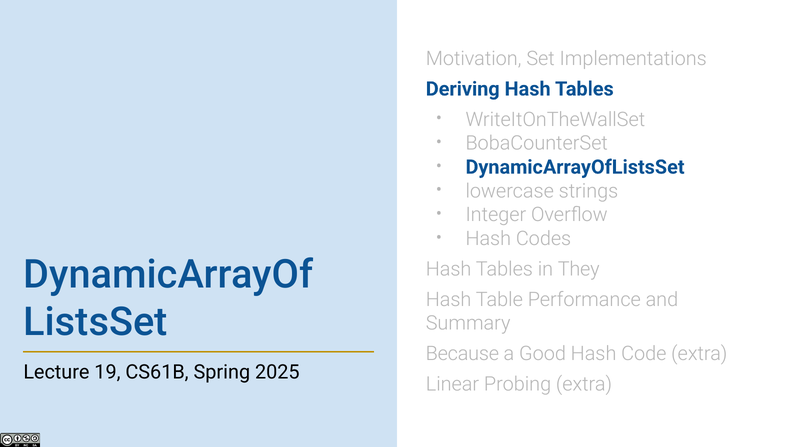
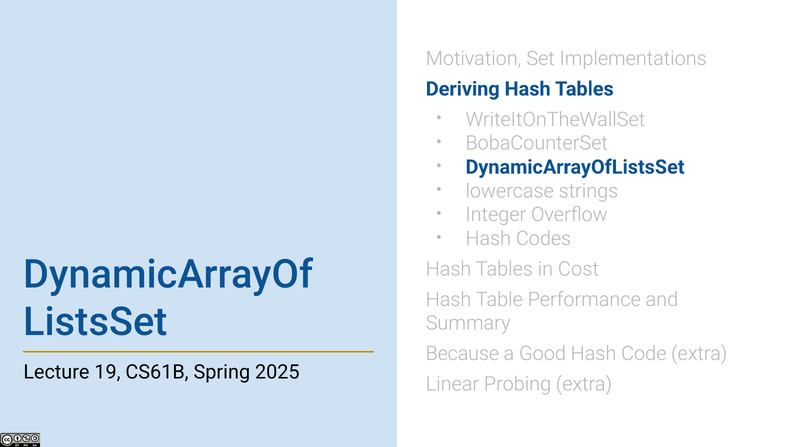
They: They -> Cost
